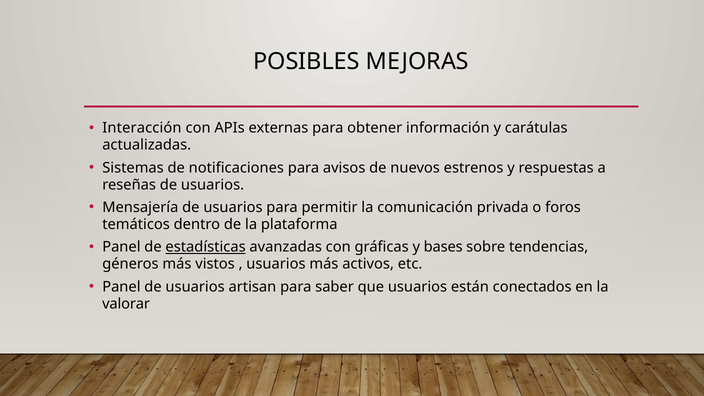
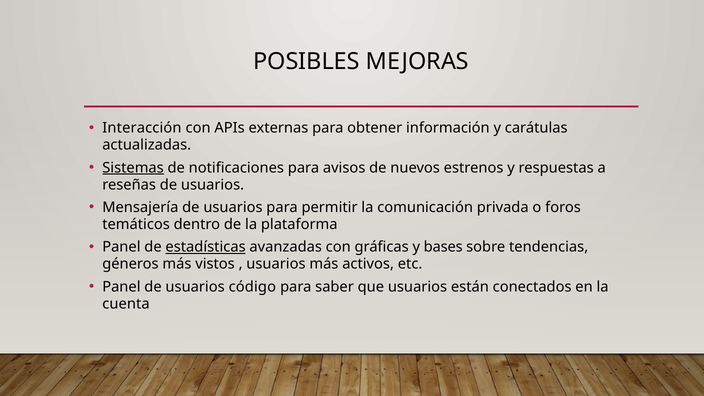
Sistemas underline: none -> present
artisan: artisan -> código
valorar: valorar -> cuenta
